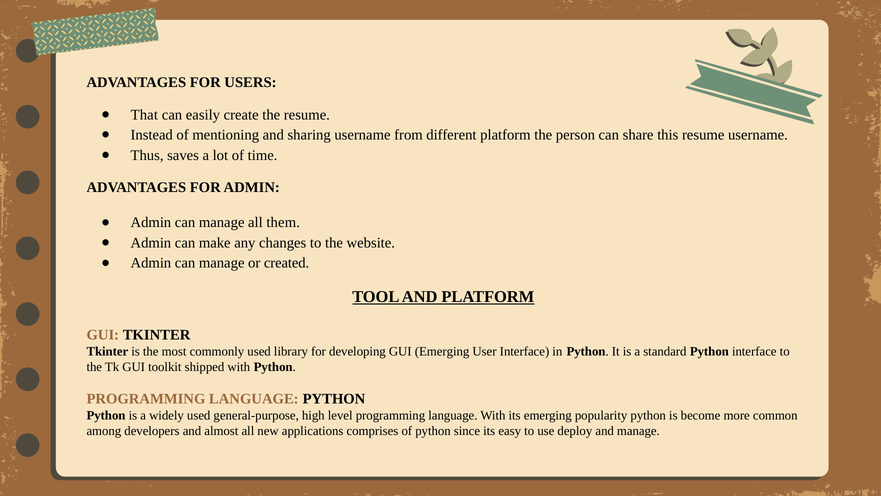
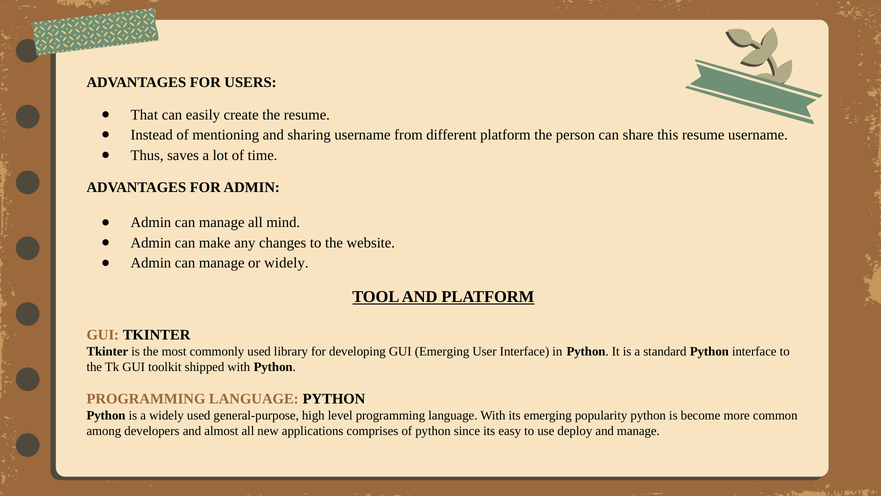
them: them -> mind
or created: created -> widely
